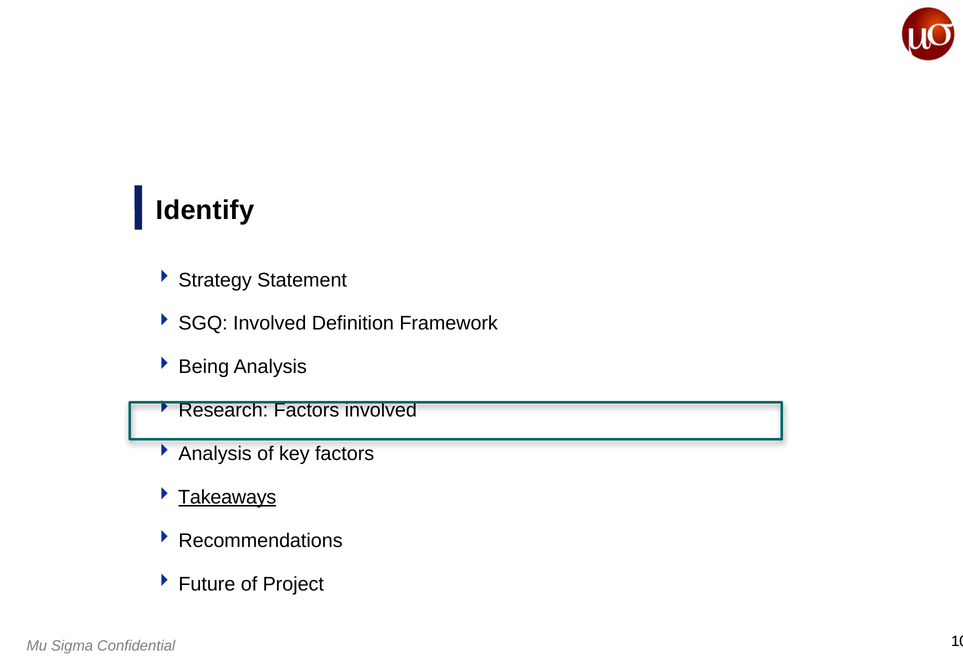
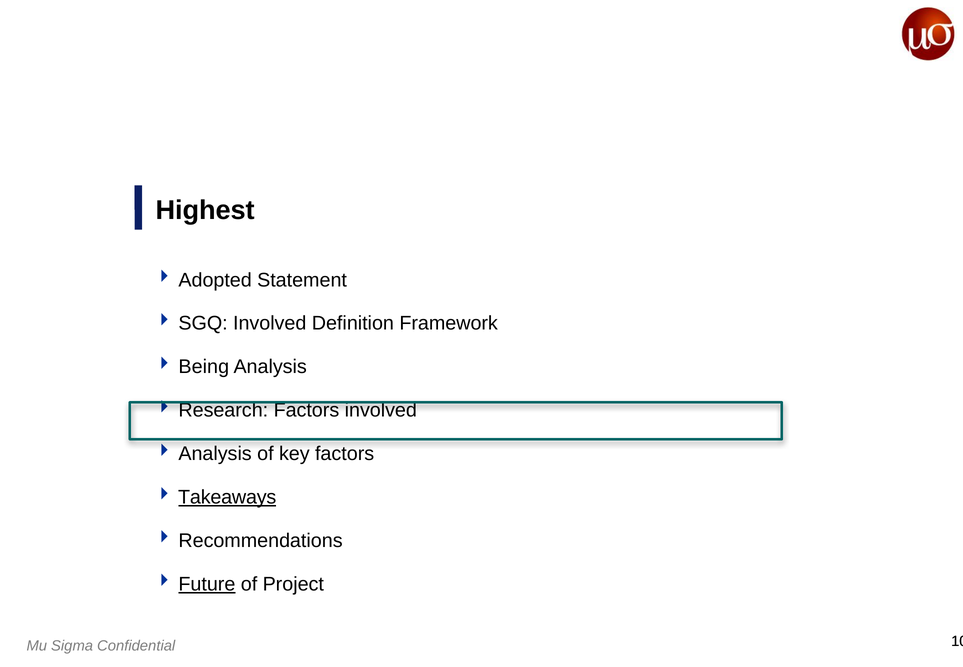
Identify: Identify -> Highest
Strategy: Strategy -> Adopted
Future underline: none -> present
